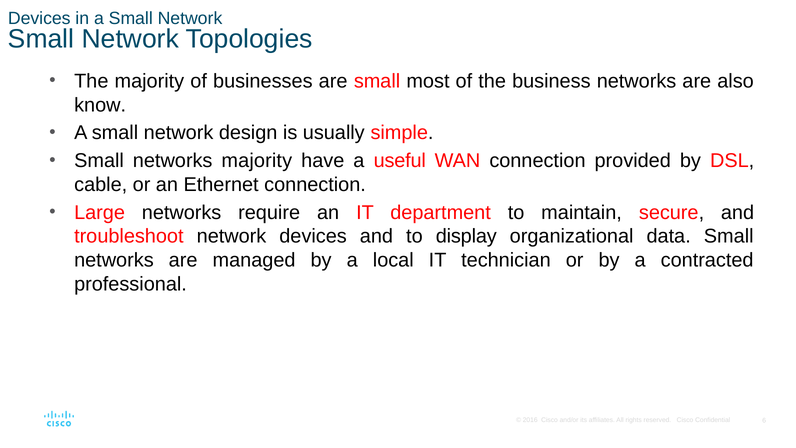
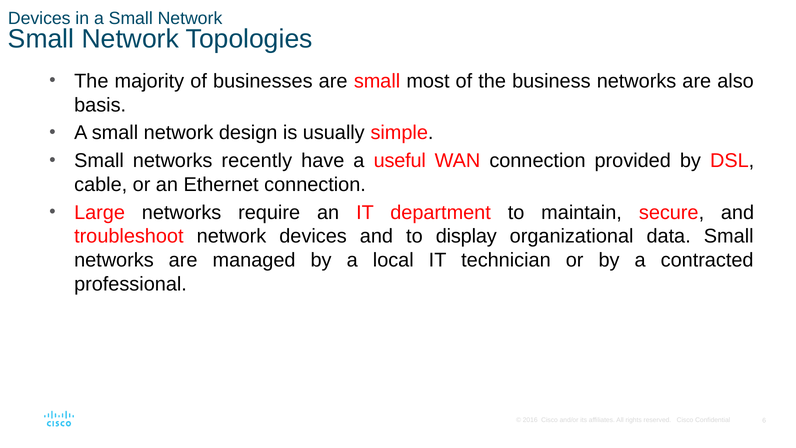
know: know -> basis
networks majority: majority -> recently
